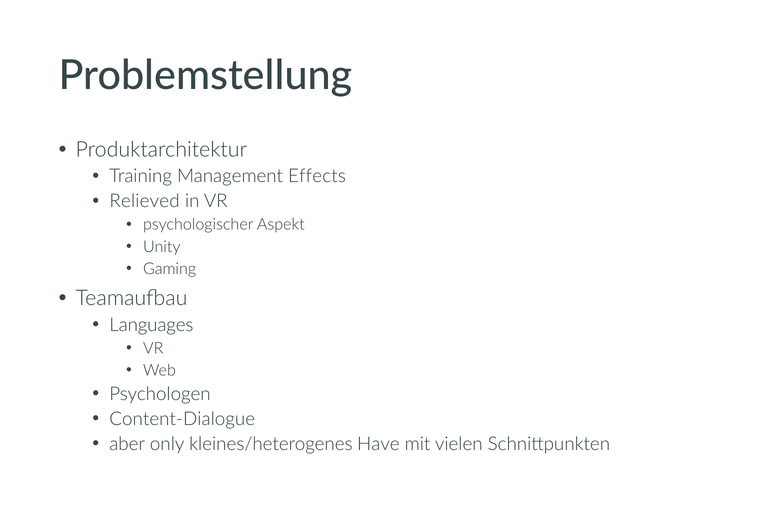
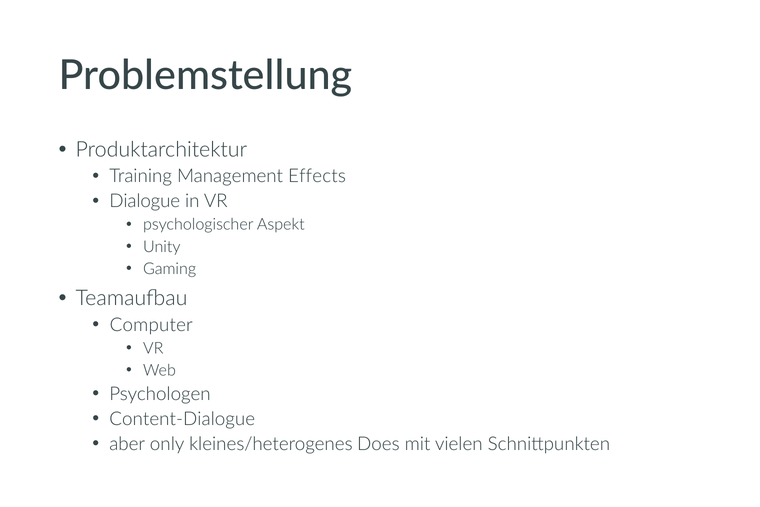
Relieved: Relieved -> Dialogue
Languages: Languages -> Computer
Have: Have -> Does
